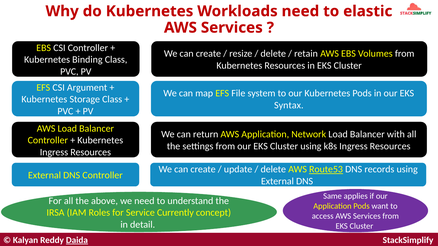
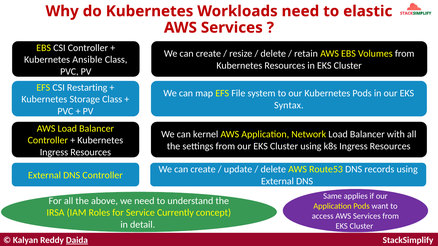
Binding: Binding -> Ansible
Argument: Argument -> Restarting
return: return -> kernel
Route53 underline: present -> none
